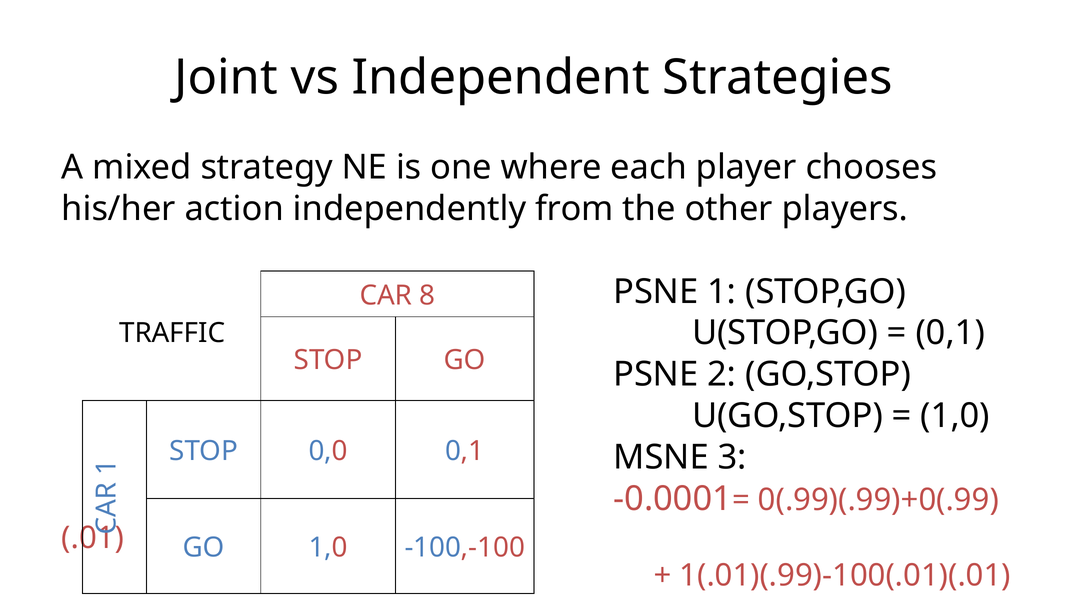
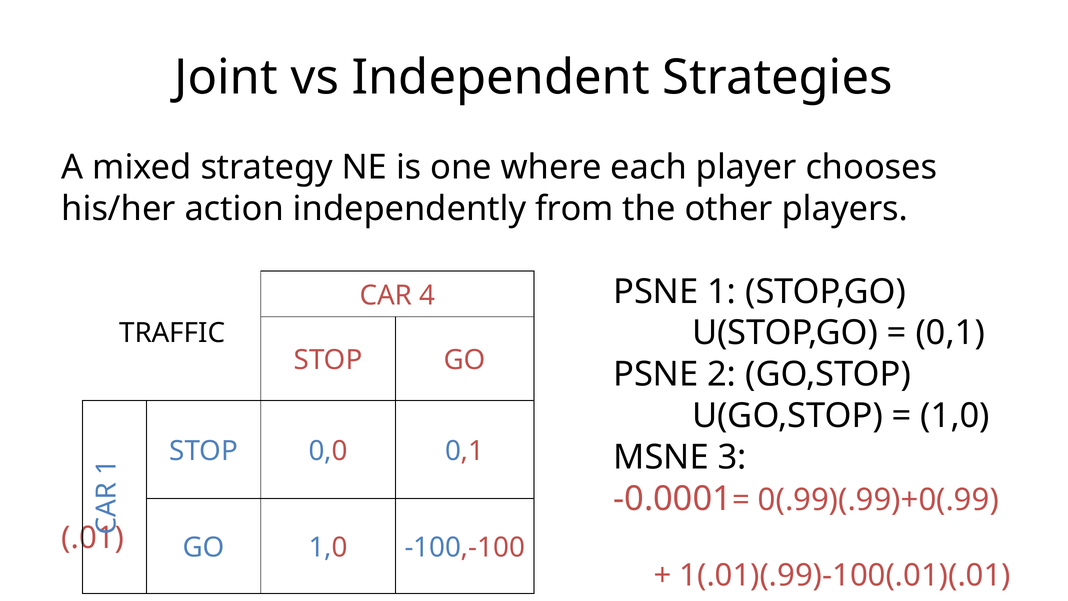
8: 8 -> 4
